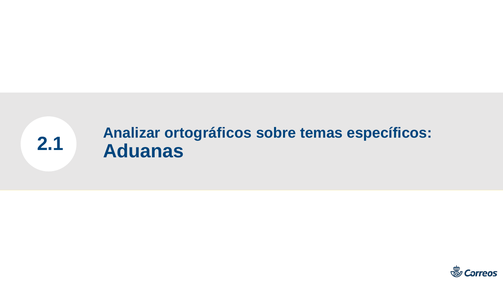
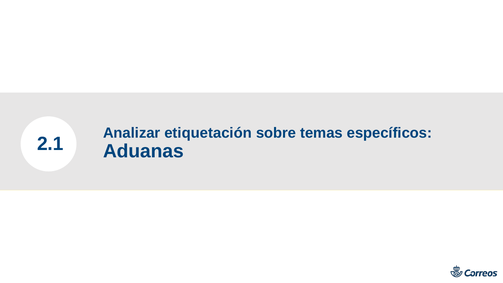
ortográficos: ortográficos -> etiquetación
